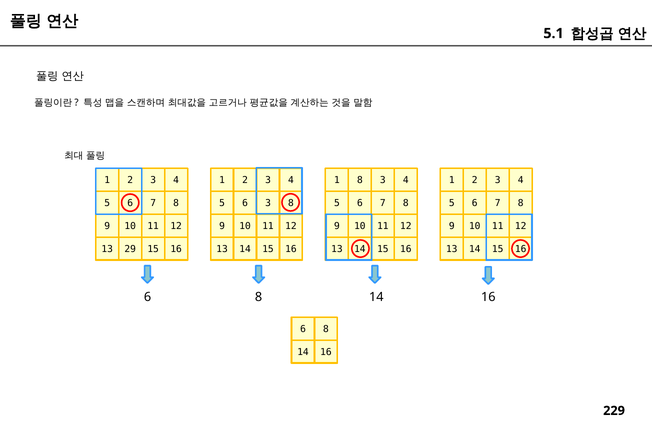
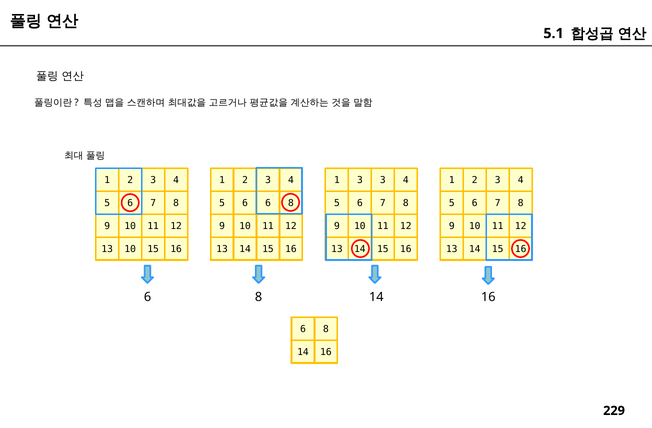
1 8: 8 -> 3
3 at (268, 203): 3 -> 6
13 29: 29 -> 10
